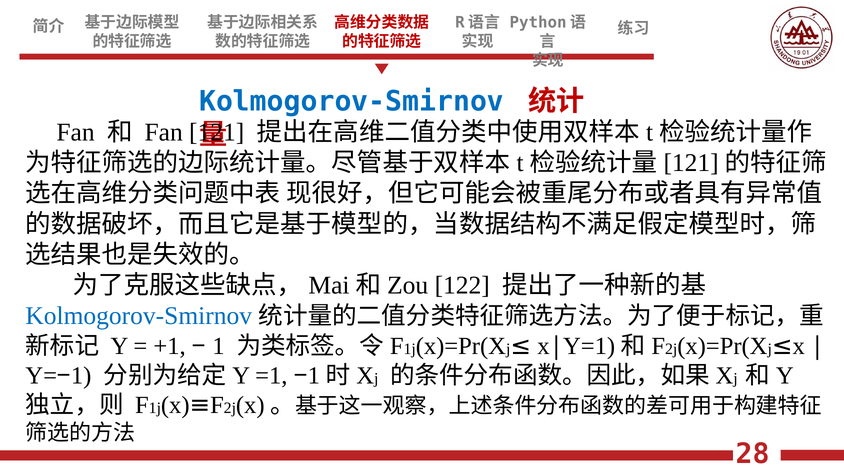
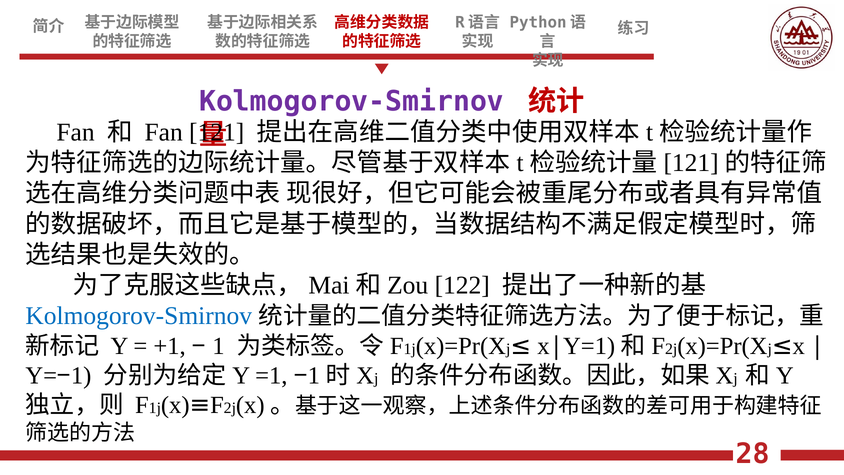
Kolmogorov-Smirnov at (351, 101) colour: blue -> purple
